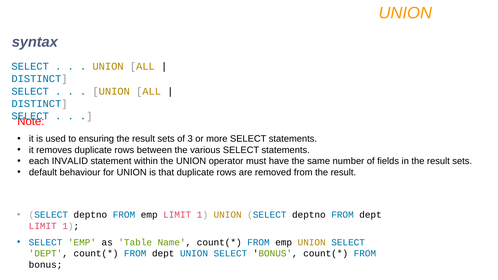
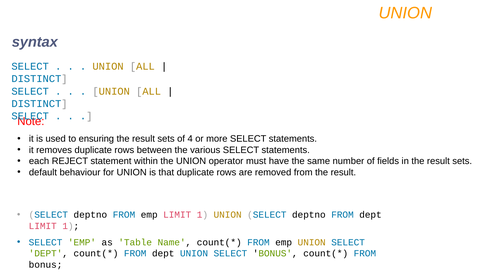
3: 3 -> 4
INVALID: INVALID -> REJECT
